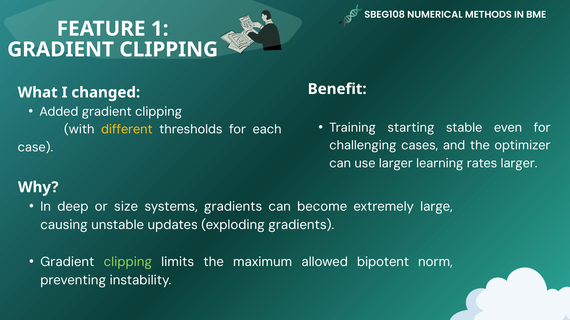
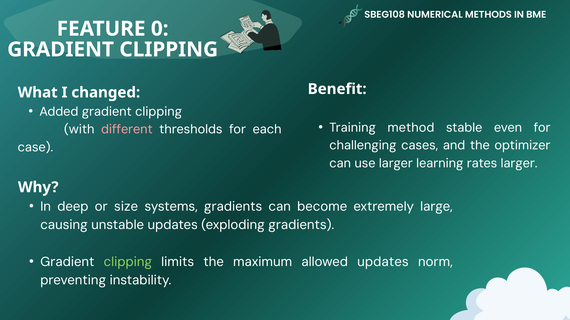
1: 1 -> 0
starting: starting -> method
different colour: yellow -> pink
allowed bipotent: bipotent -> updates
